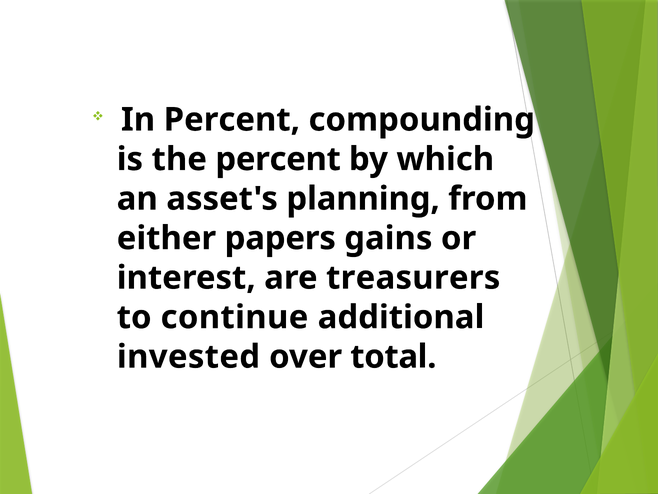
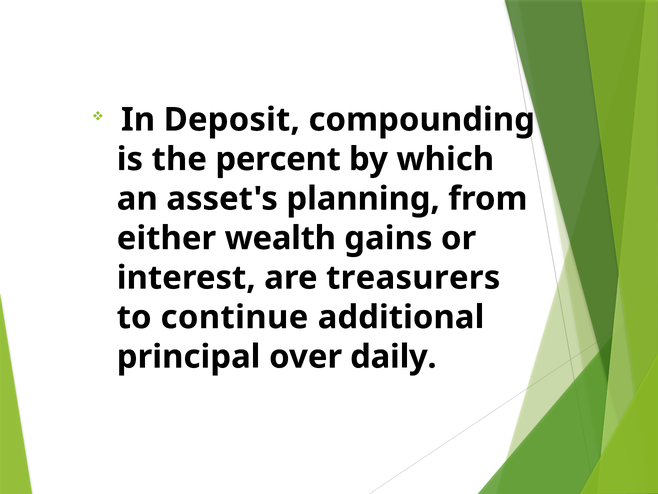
In Percent: Percent -> Deposit
papers: papers -> wealth
invested: invested -> principal
total: total -> daily
